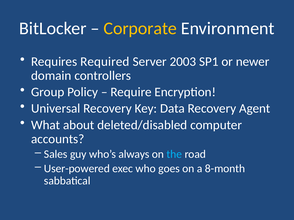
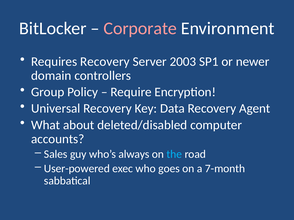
Corporate colour: yellow -> pink
Requires Required: Required -> Recovery
8-month: 8-month -> 7-month
